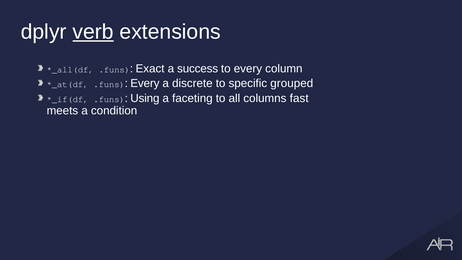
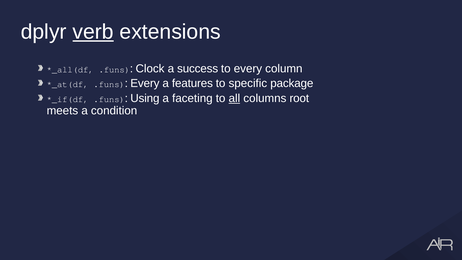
Exact: Exact -> Clock
discrete: discrete -> features
grouped: grouped -> package
all underline: none -> present
fast: fast -> root
